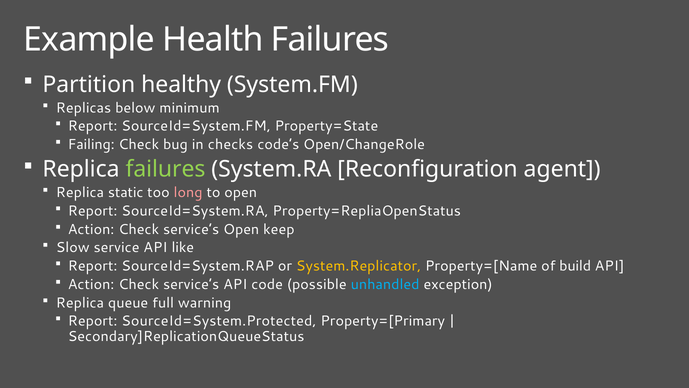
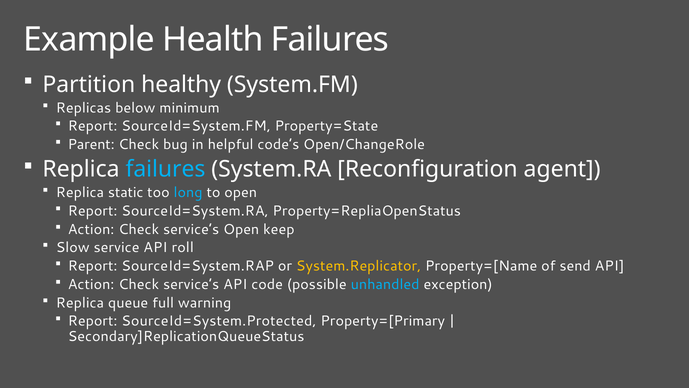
Failing: Failing -> Parent
checks: checks -> helpful
failures at (165, 169) colour: light green -> light blue
long colour: pink -> light blue
like: like -> roll
build: build -> send
